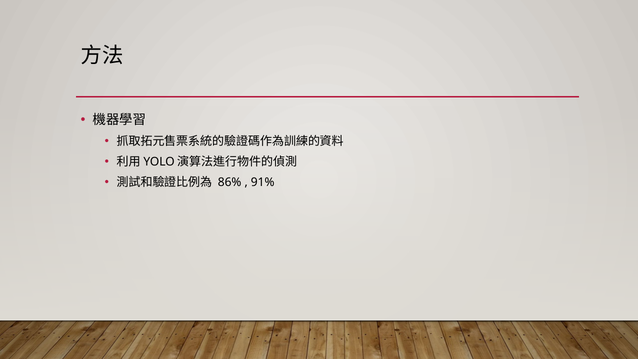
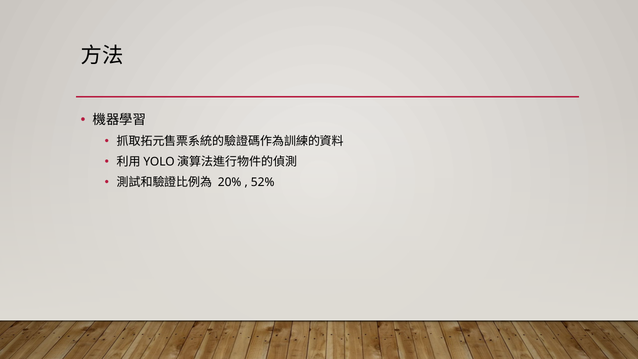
86%: 86% -> 20%
91%: 91% -> 52%
